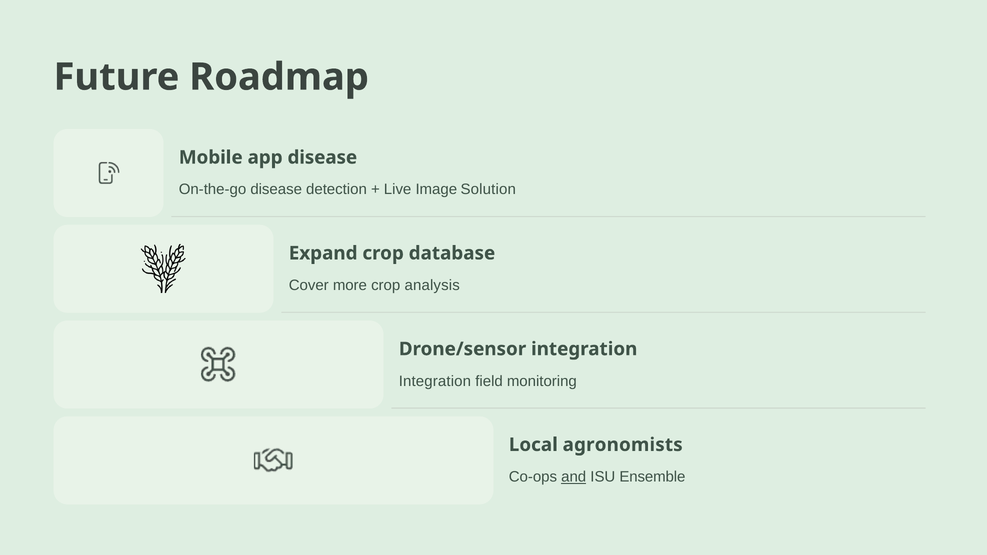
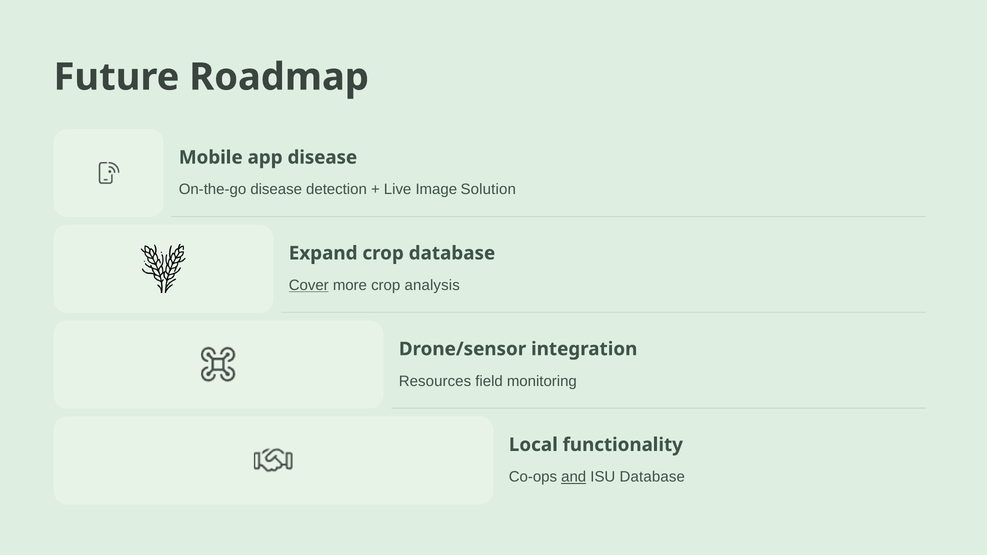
Cover underline: none -> present
Integration at (435, 381): Integration -> Resources
agronomists: agronomists -> functionality
ISU Ensemble: Ensemble -> Database
